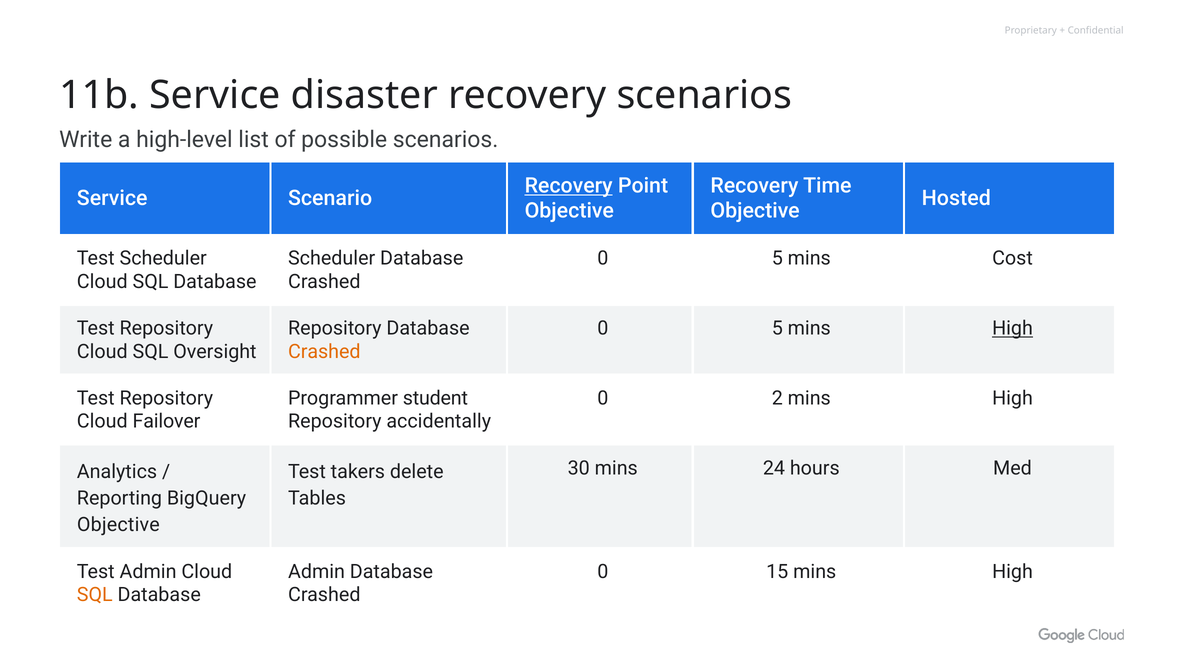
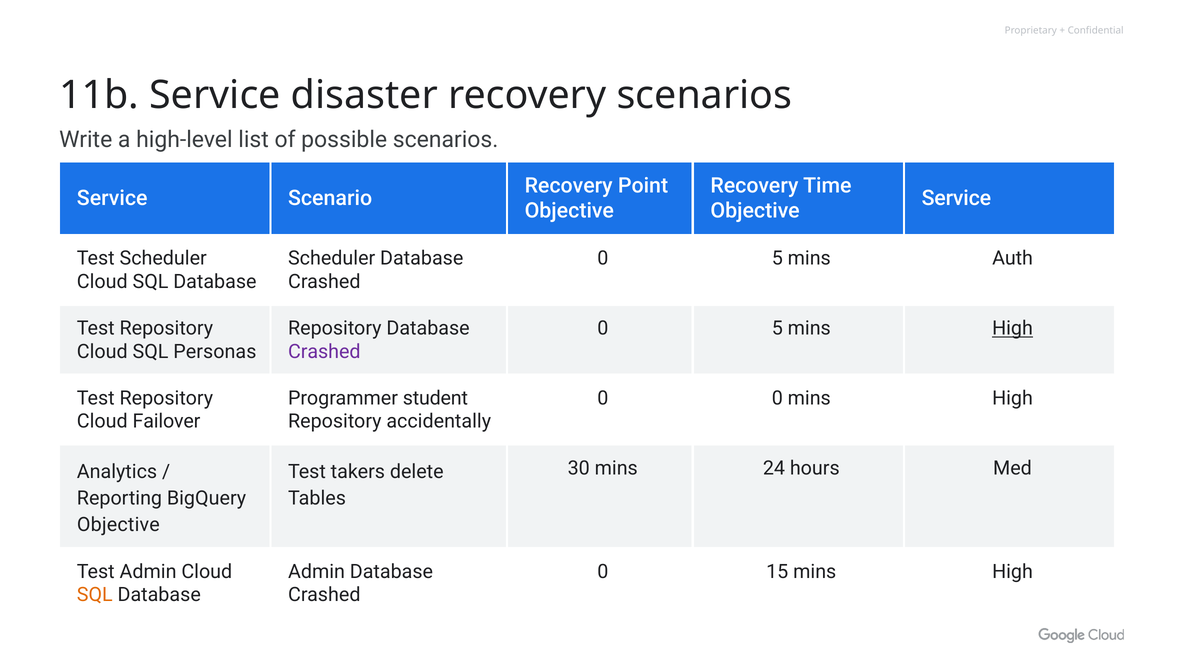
Recovery at (569, 186) underline: present -> none
Hosted at (956, 198): Hosted -> Service
Cost: Cost -> Auth
Oversight: Oversight -> Personas
Crashed at (324, 352) colour: orange -> purple
0 2: 2 -> 0
